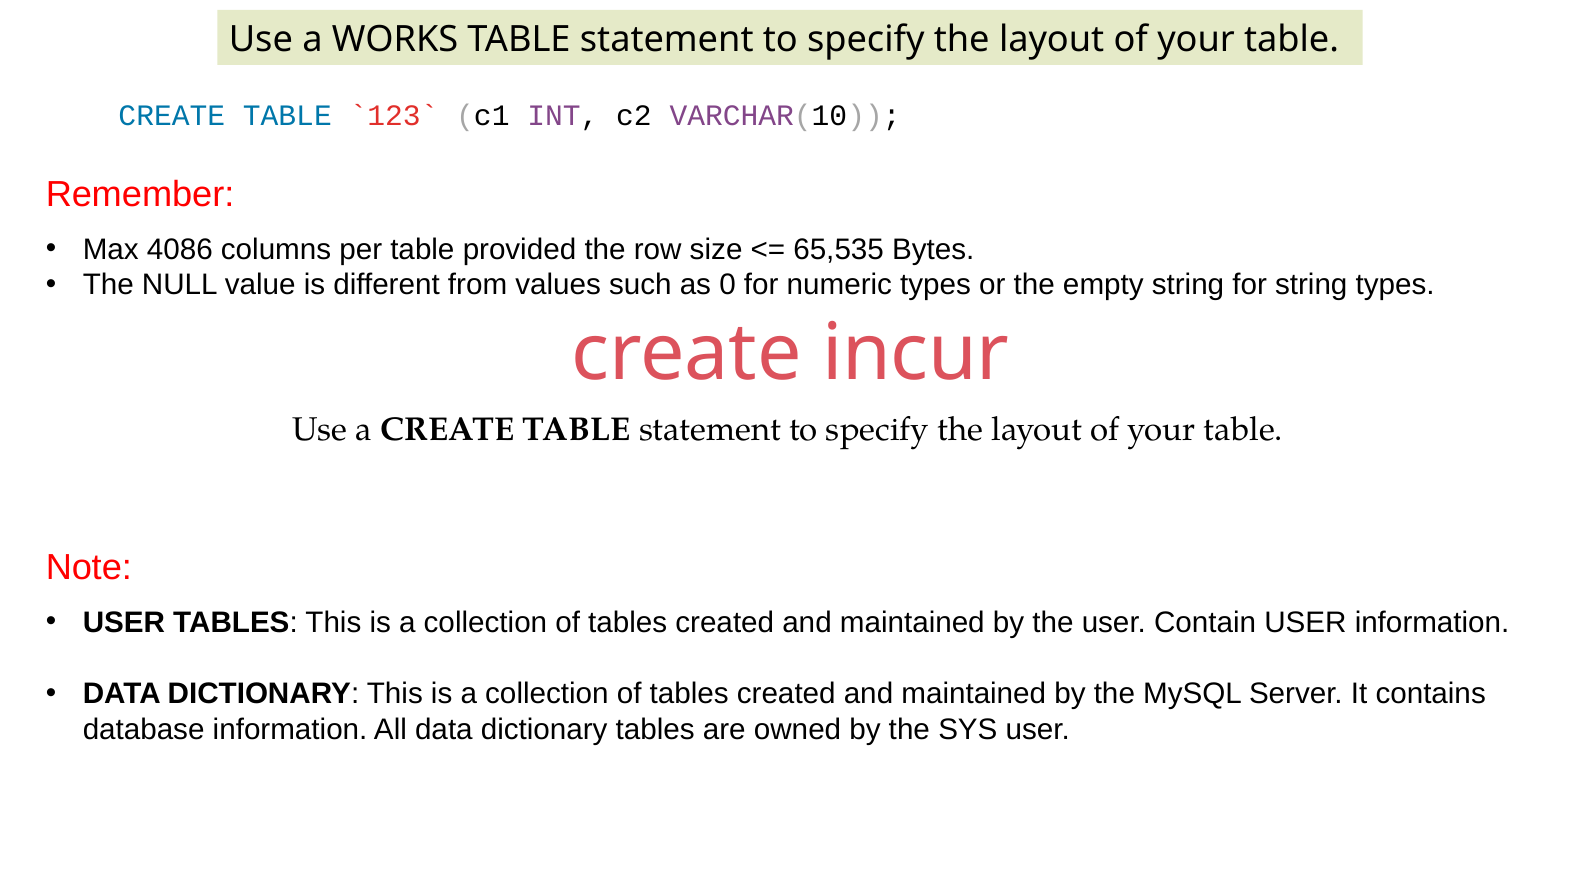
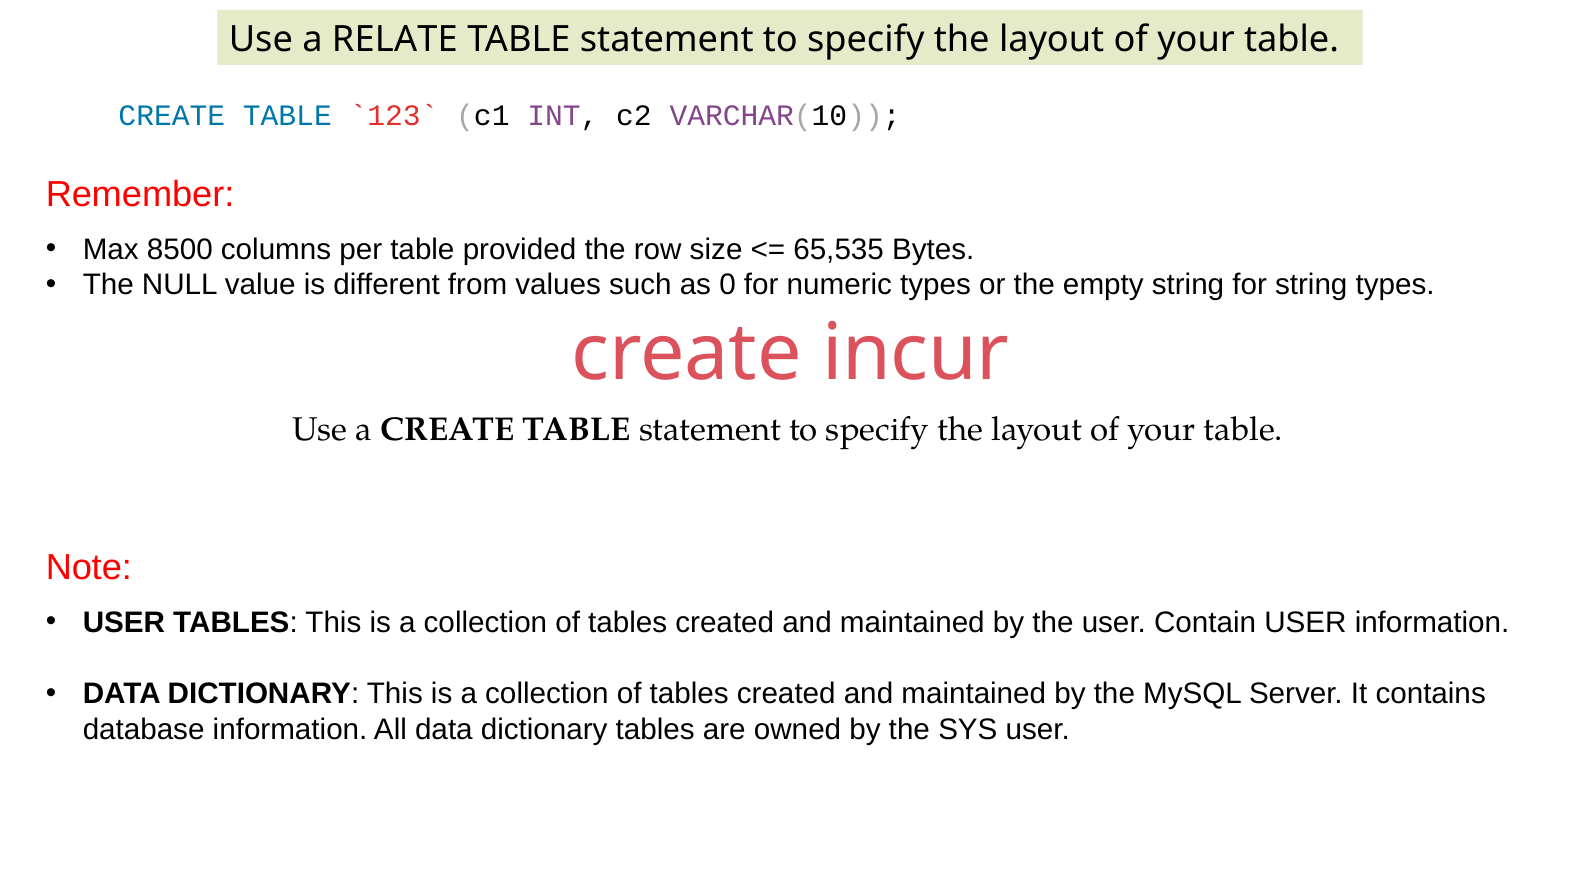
WORKS: WORKS -> RELATE
4086: 4086 -> 8500
